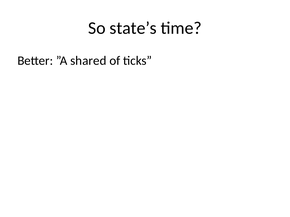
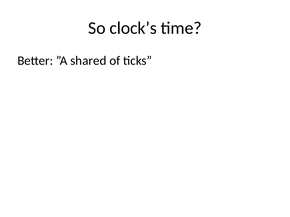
state’s: state’s -> clock’s
